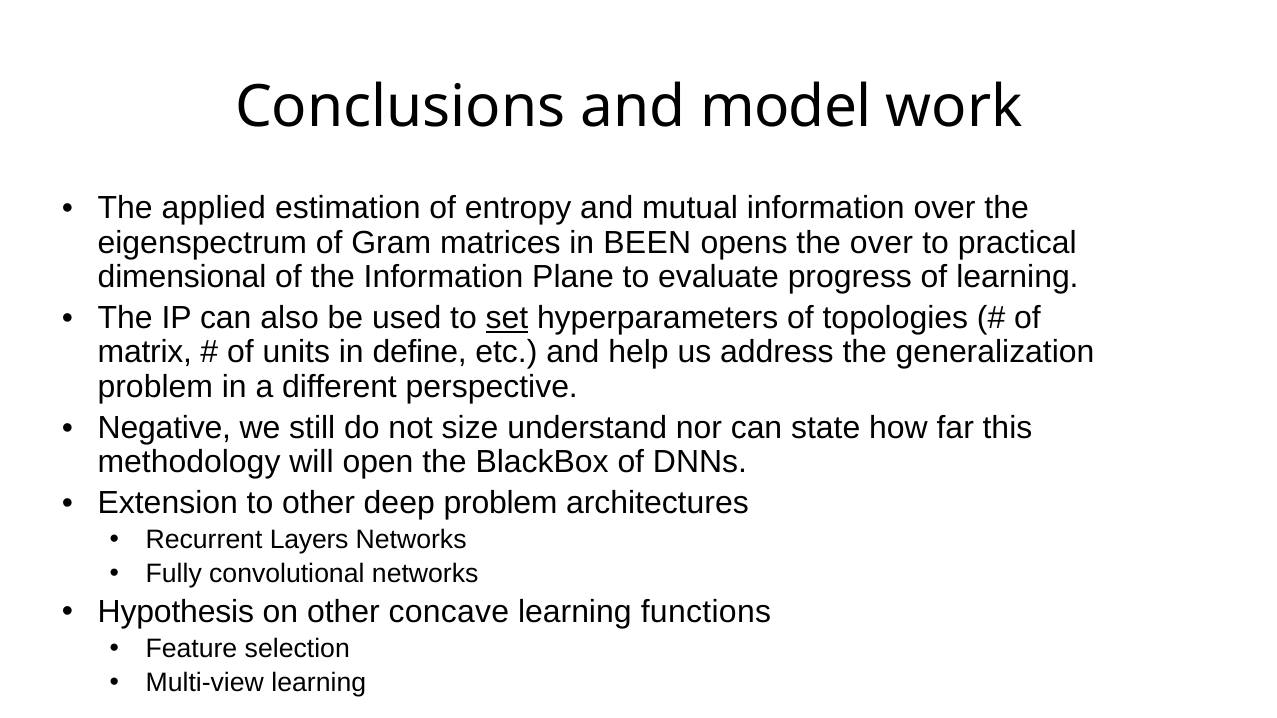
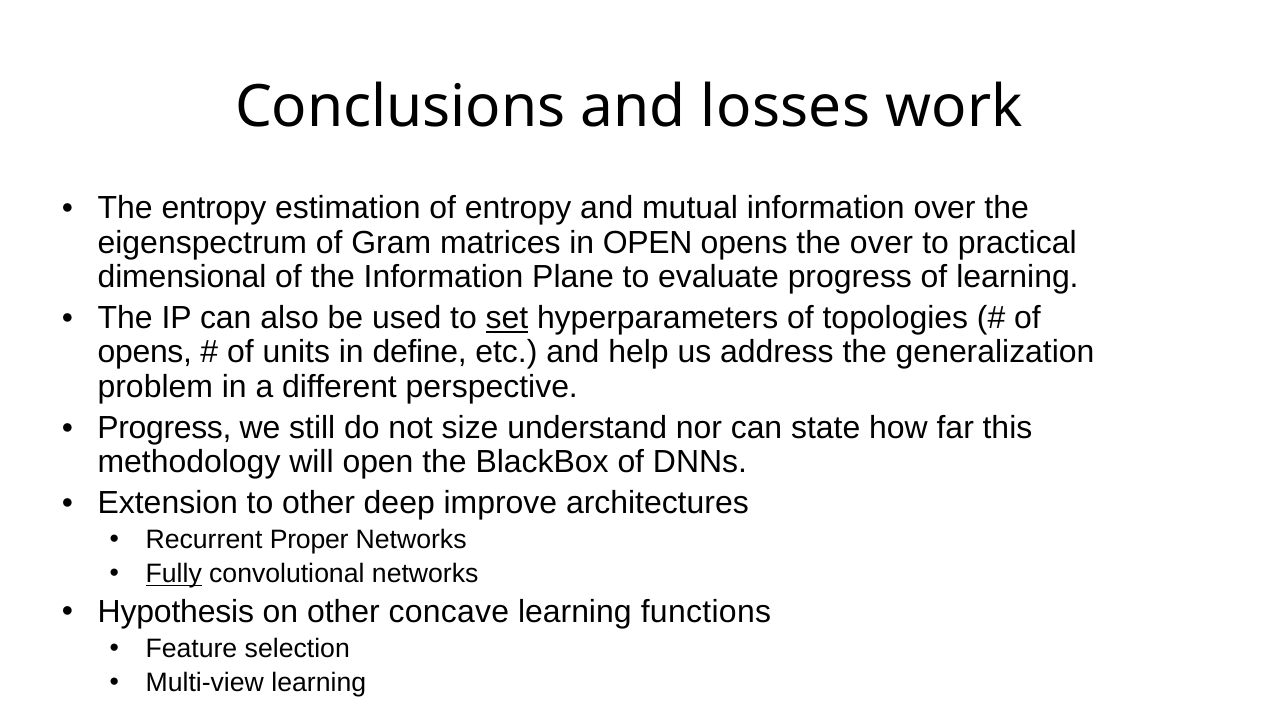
model: model -> losses
The applied: applied -> entropy
in BEEN: BEEN -> OPEN
matrix at (145, 353): matrix -> opens
Negative at (164, 428): Negative -> Progress
deep problem: problem -> improve
Layers: Layers -> Proper
Fully underline: none -> present
